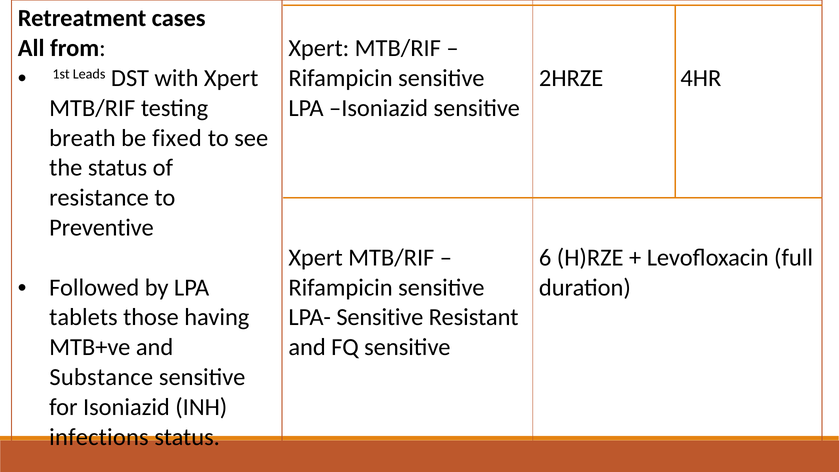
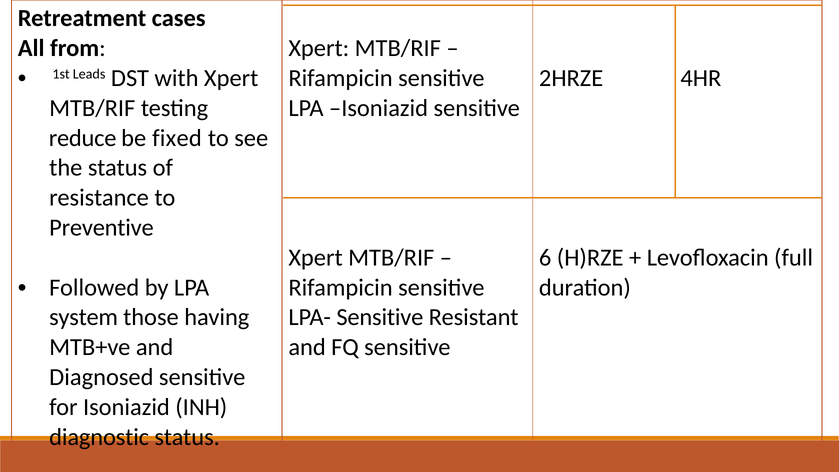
breath: breath -> reduce
tablets: tablets -> system
Substance: Substance -> Diagnosed
infections: infections -> diagnostic
